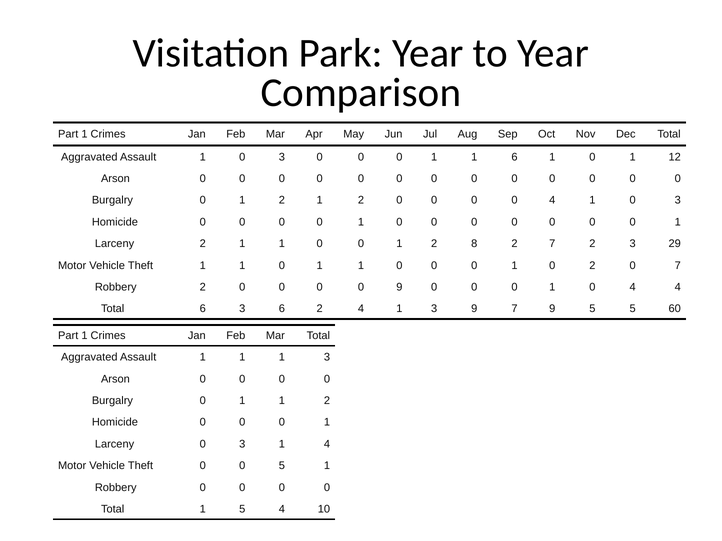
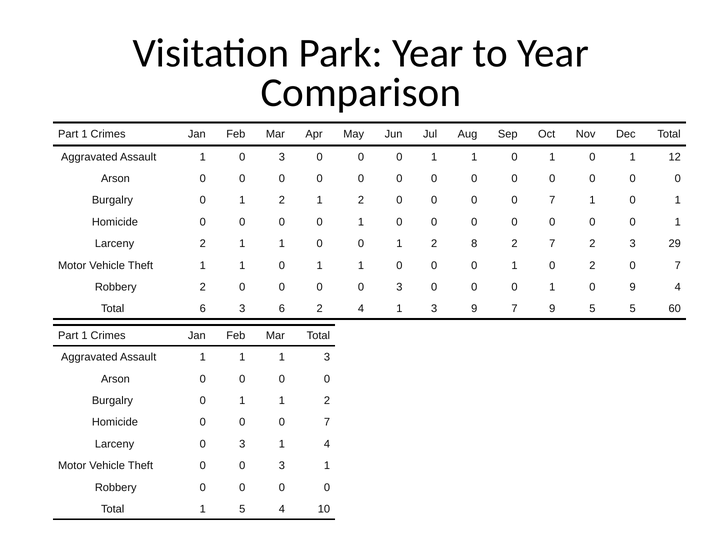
6 at (514, 157): 6 -> 0
4 at (552, 200): 4 -> 7
3 at (678, 200): 3 -> 1
0 0 0 9: 9 -> 3
1 0 4: 4 -> 9
1 at (327, 423): 1 -> 7
Theft 0 0 5: 5 -> 3
